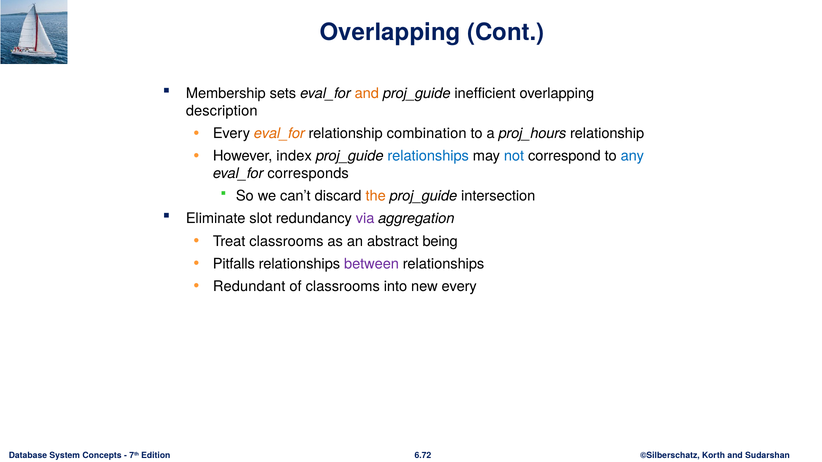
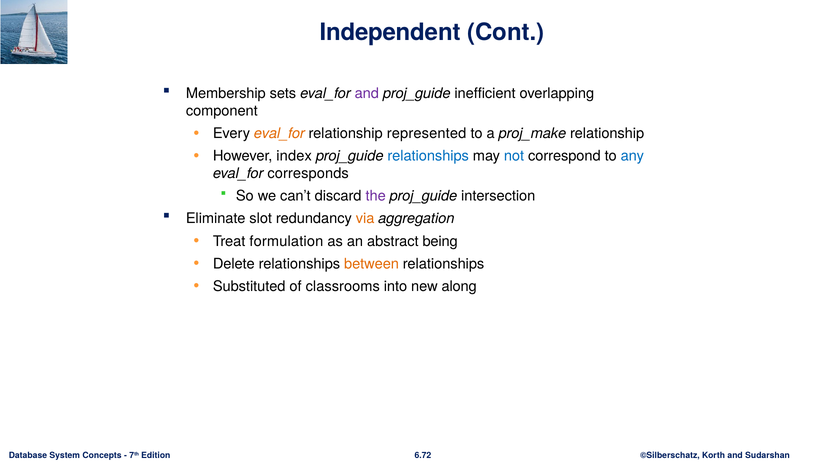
Overlapping at (390, 32): Overlapping -> Independent
and at (367, 94) colour: orange -> purple
description: description -> component
combination: combination -> represented
proj_hours: proj_hours -> proj_make
the colour: orange -> purple
via colour: purple -> orange
Treat classrooms: classrooms -> formulation
Pitfalls: Pitfalls -> Delete
between colour: purple -> orange
Redundant: Redundant -> Substituted
new every: every -> along
